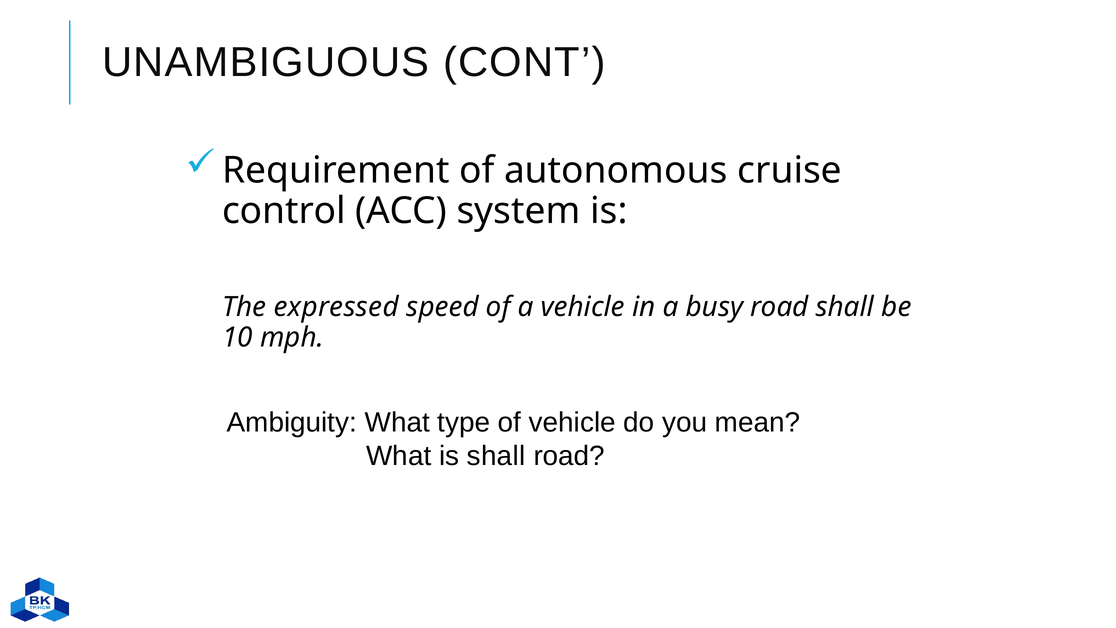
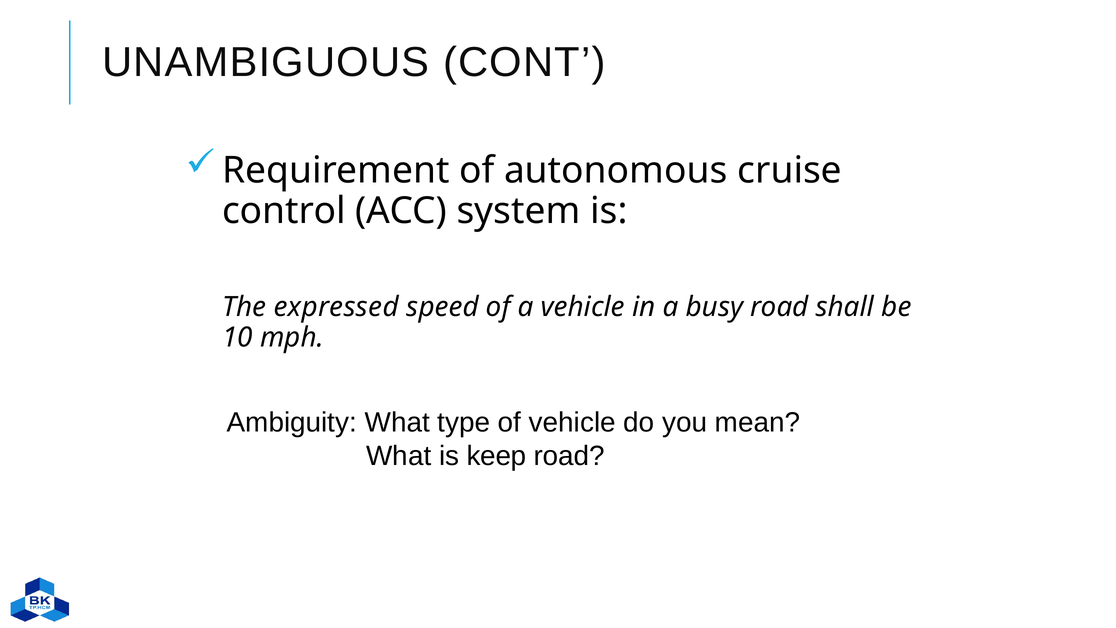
is shall: shall -> keep
